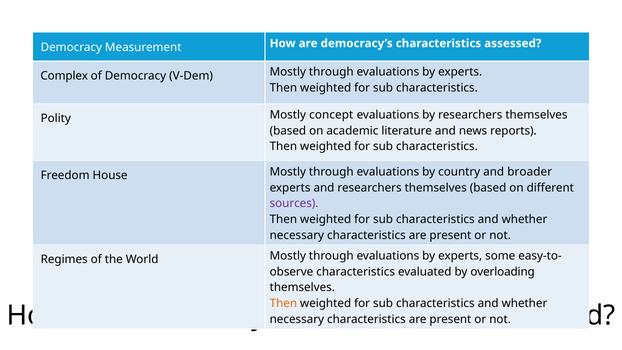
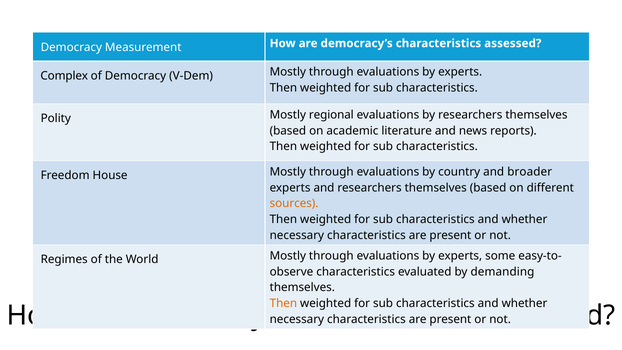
concept: concept -> regional
sources colour: purple -> orange
overloading: overloading -> demanding
